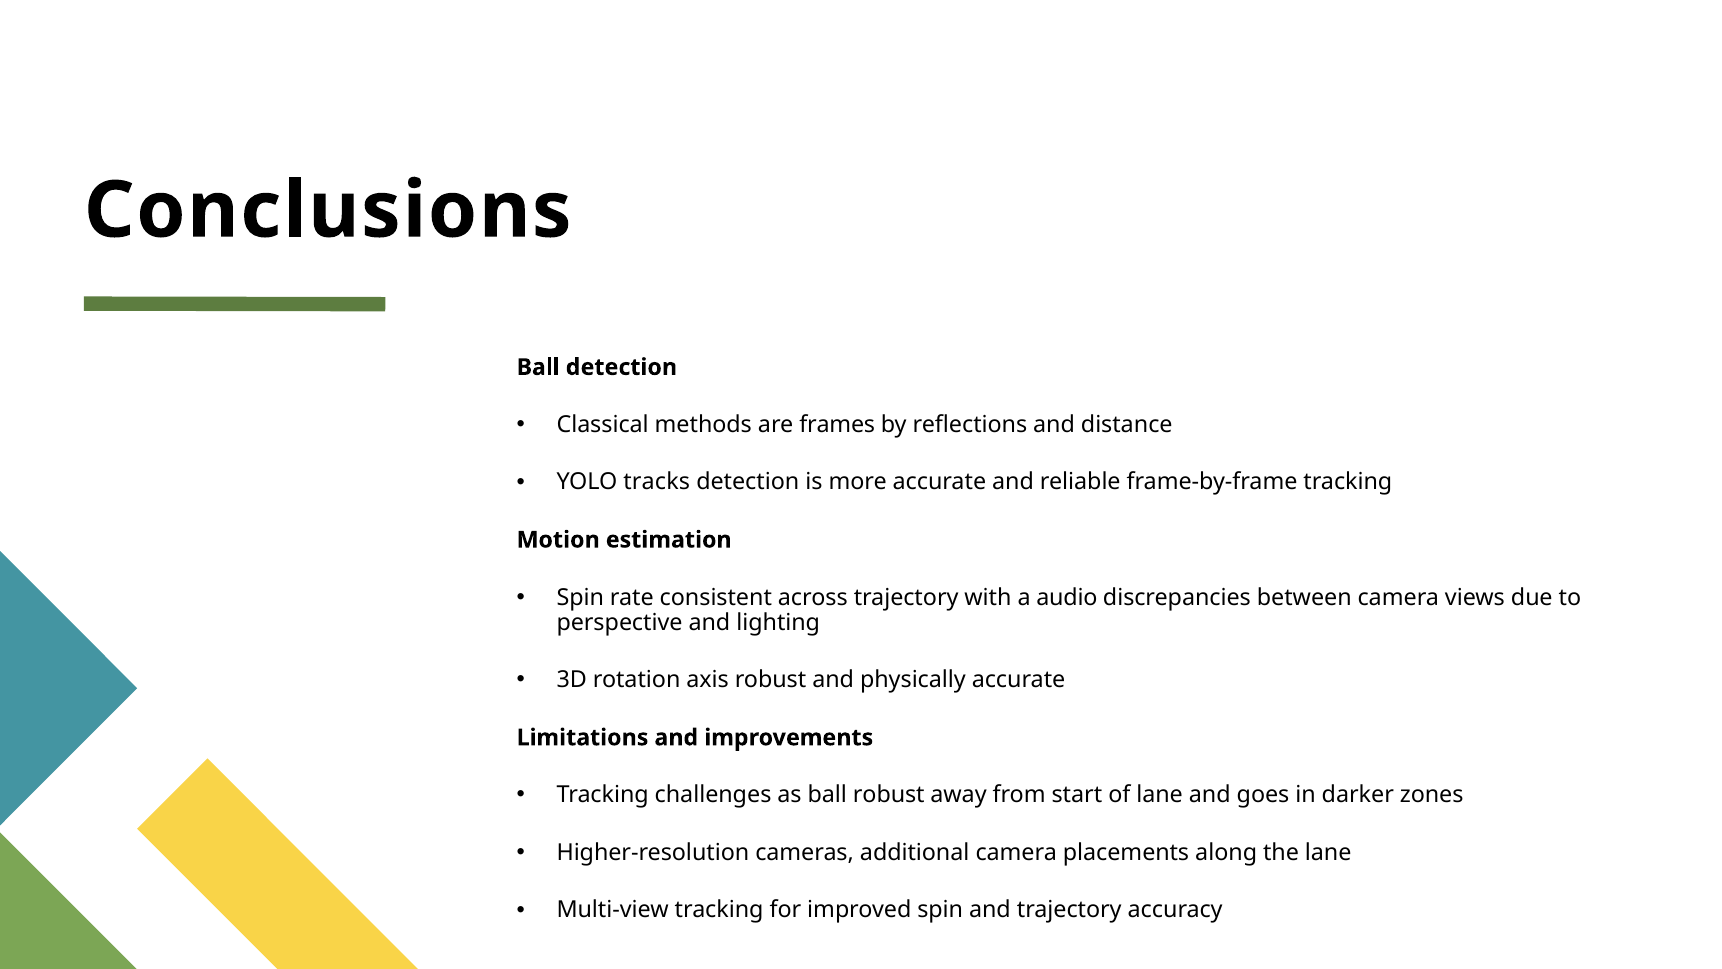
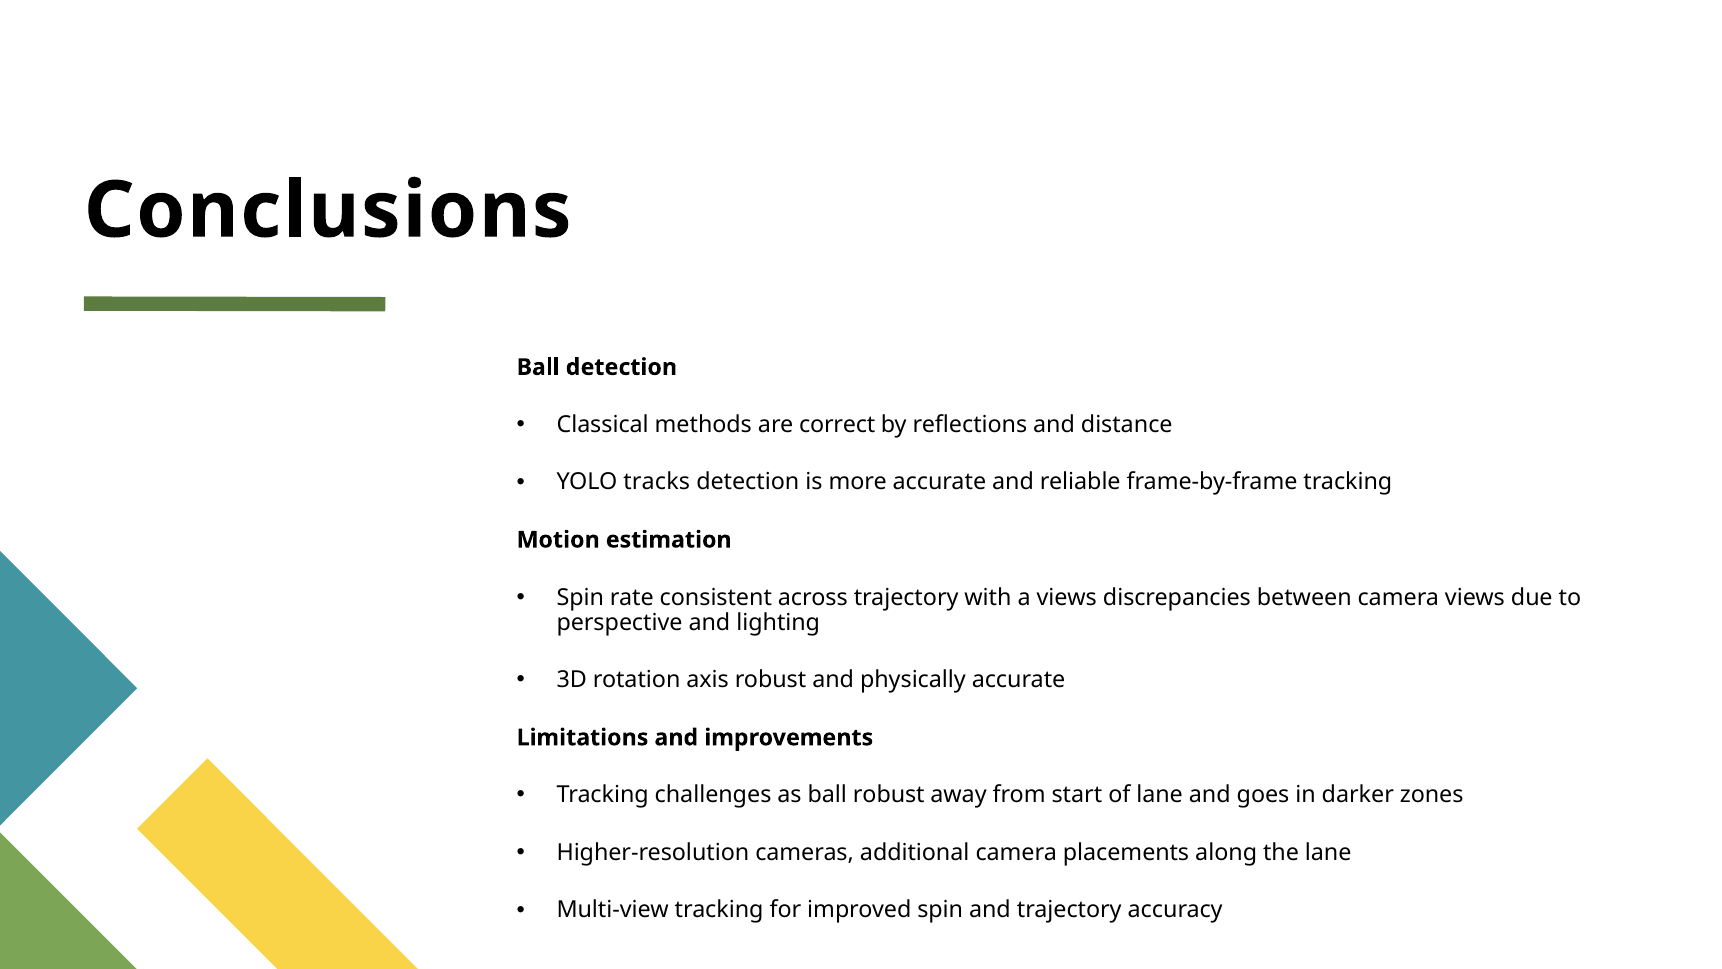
frames: frames -> correct
a audio: audio -> views
